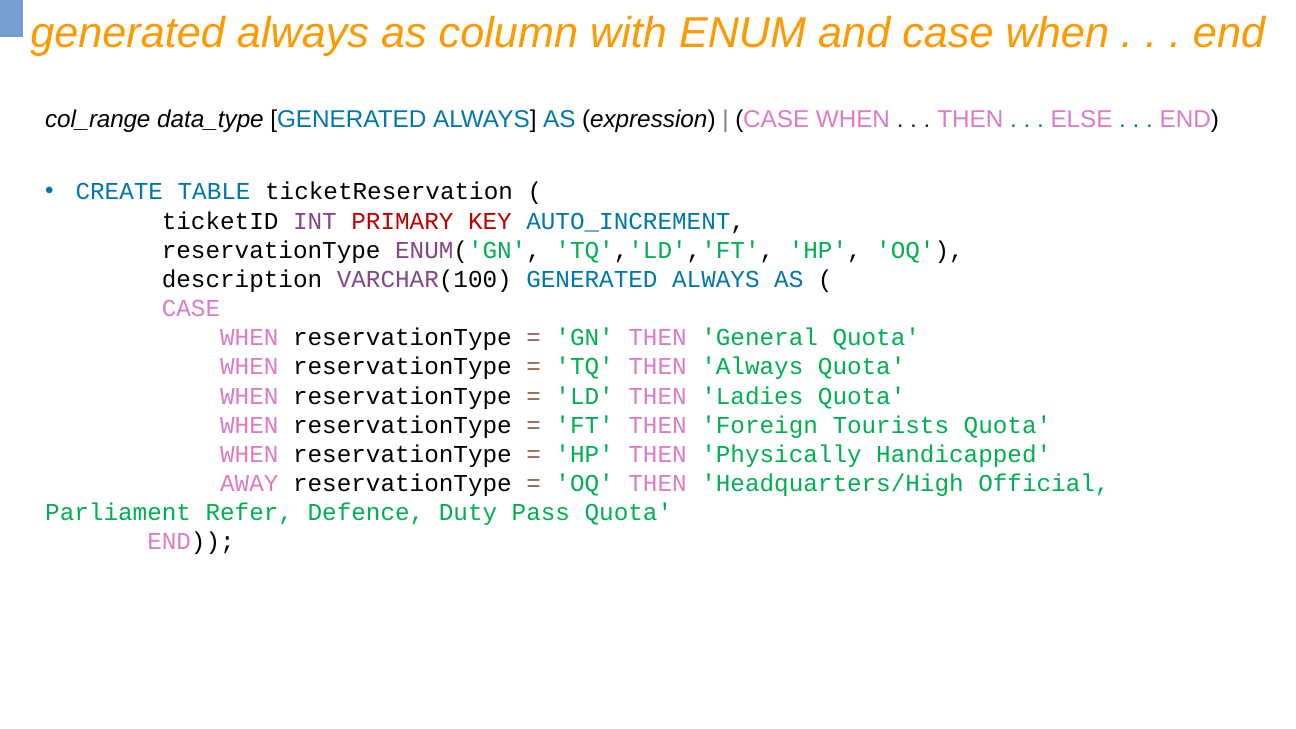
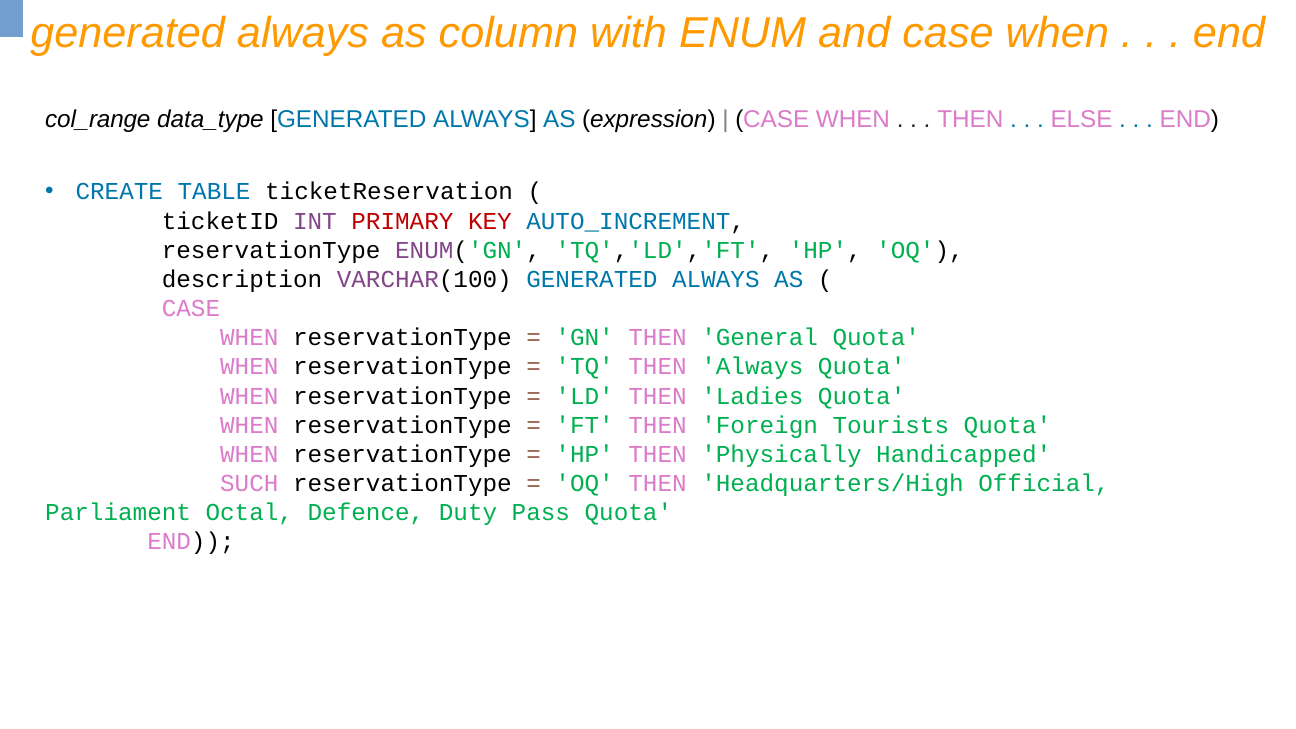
AWAY: AWAY -> SUCH
Refer: Refer -> Octal
